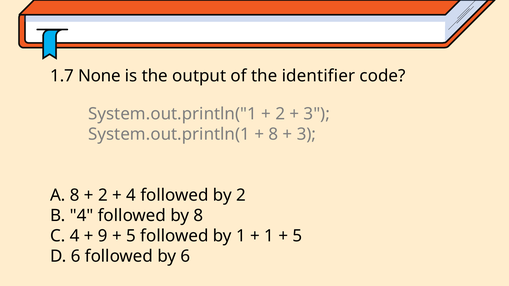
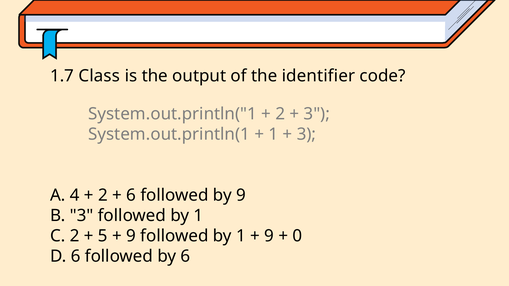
None: None -> Class
8 at (273, 134): 8 -> 1
A 8: 8 -> 4
4 at (131, 196): 4 -> 6
by 2: 2 -> 9
B 4: 4 -> 3
8 at (198, 216): 8 -> 1
C 4: 4 -> 2
9: 9 -> 5
5 at (131, 236): 5 -> 9
1 at (269, 236): 1 -> 9
5 at (297, 236): 5 -> 0
